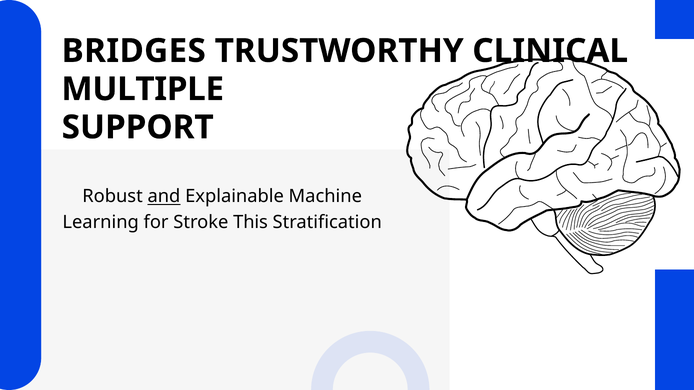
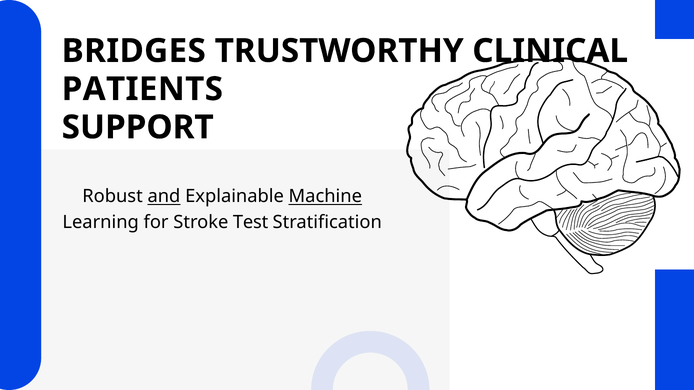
MULTIPLE: MULTIPLE -> PATIENTS
Machine underline: none -> present
This: This -> Test
